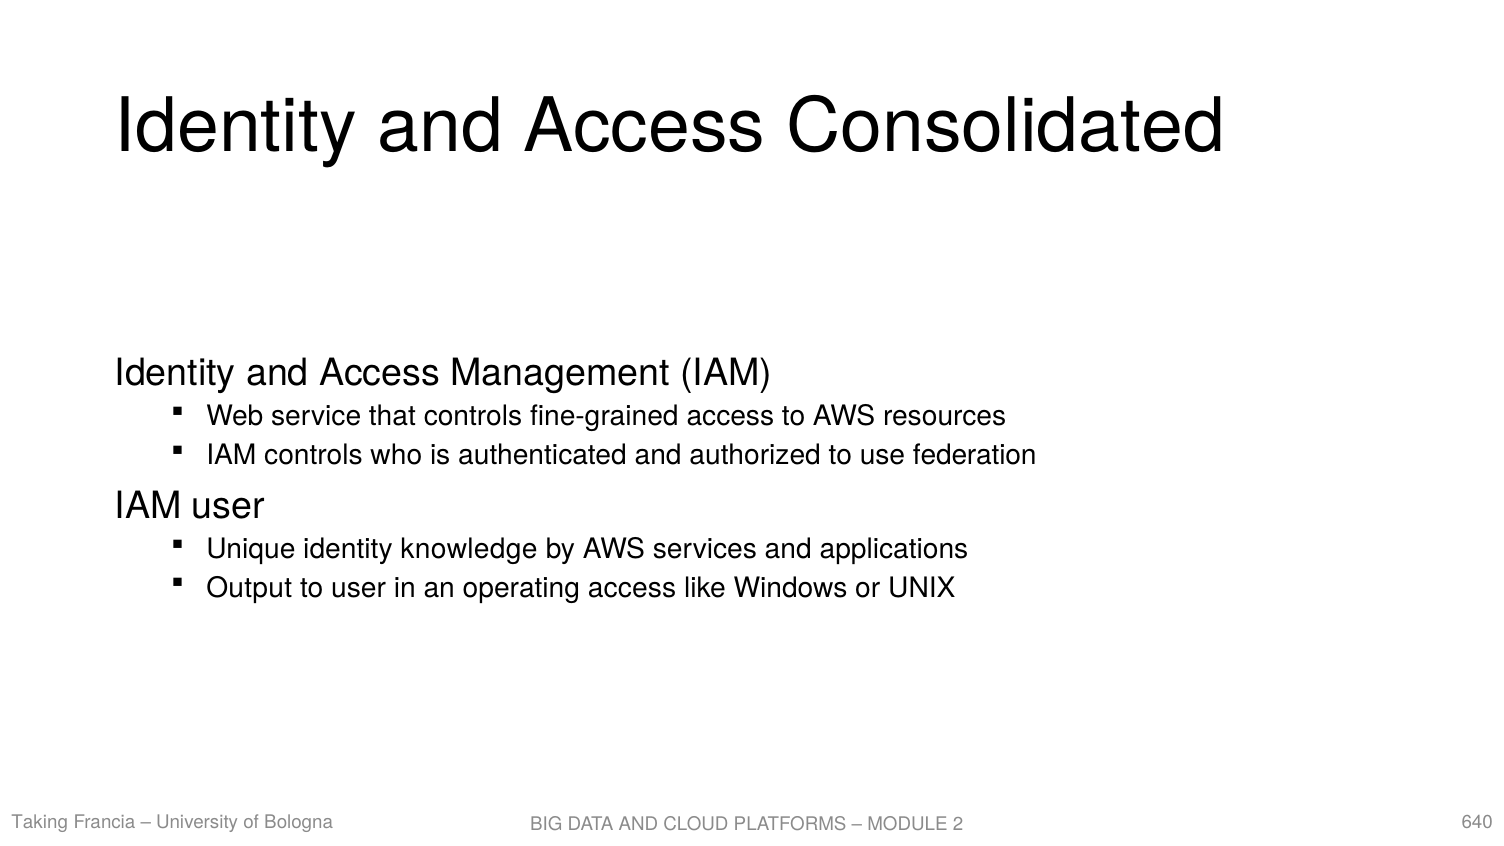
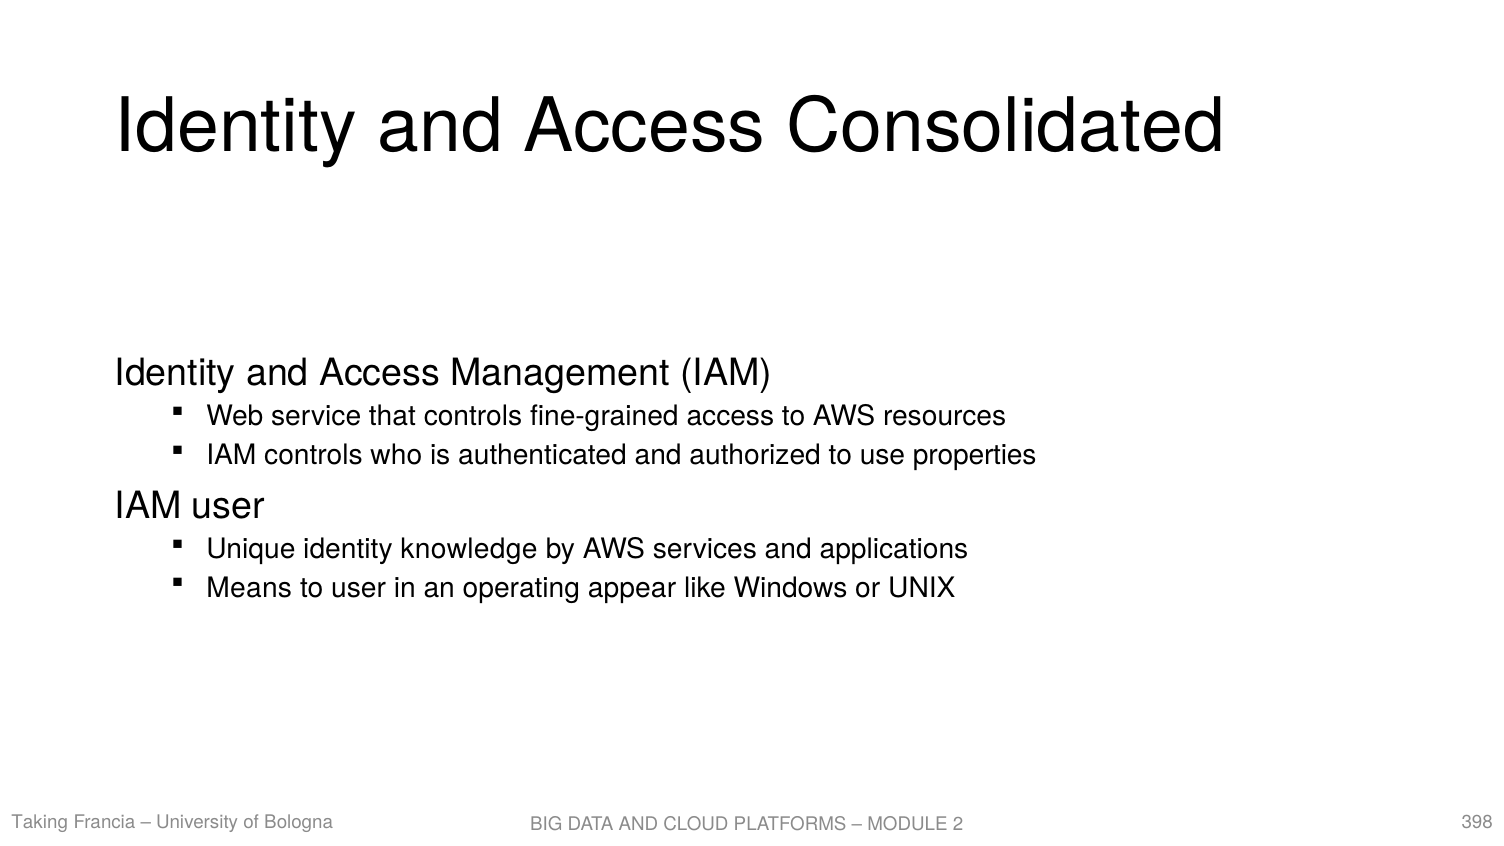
federation: federation -> properties
Output: Output -> Means
operating access: access -> appear
640: 640 -> 398
